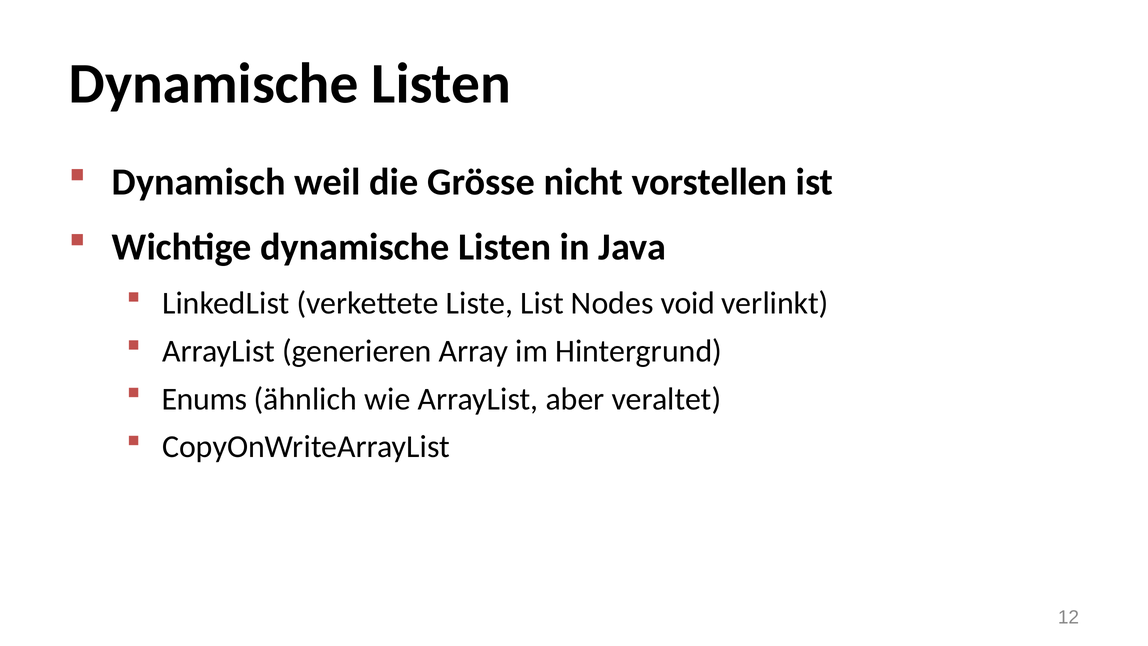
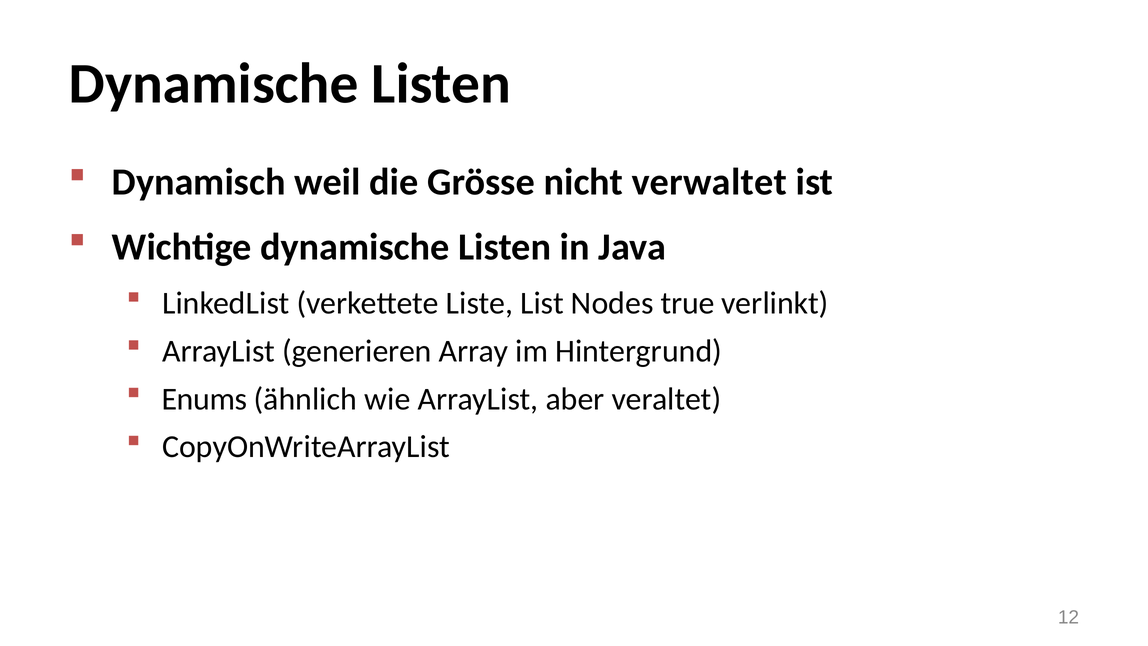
vorstellen: vorstellen -> verwaltet
void: void -> true
